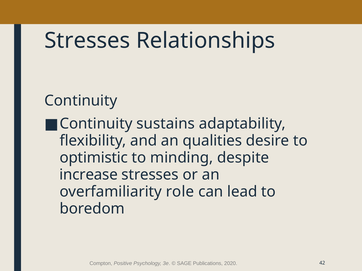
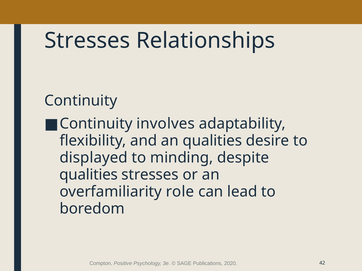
sustains: sustains -> involves
optimistic: optimistic -> displayed
increase at (89, 175): increase -> qualities
